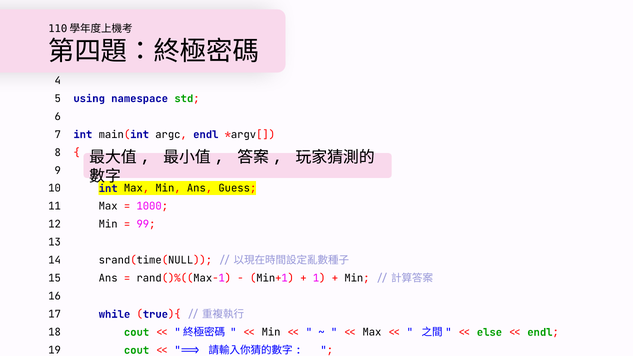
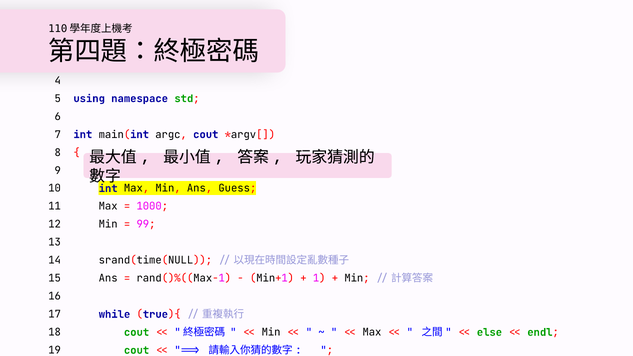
argc endl: endl -> cout
